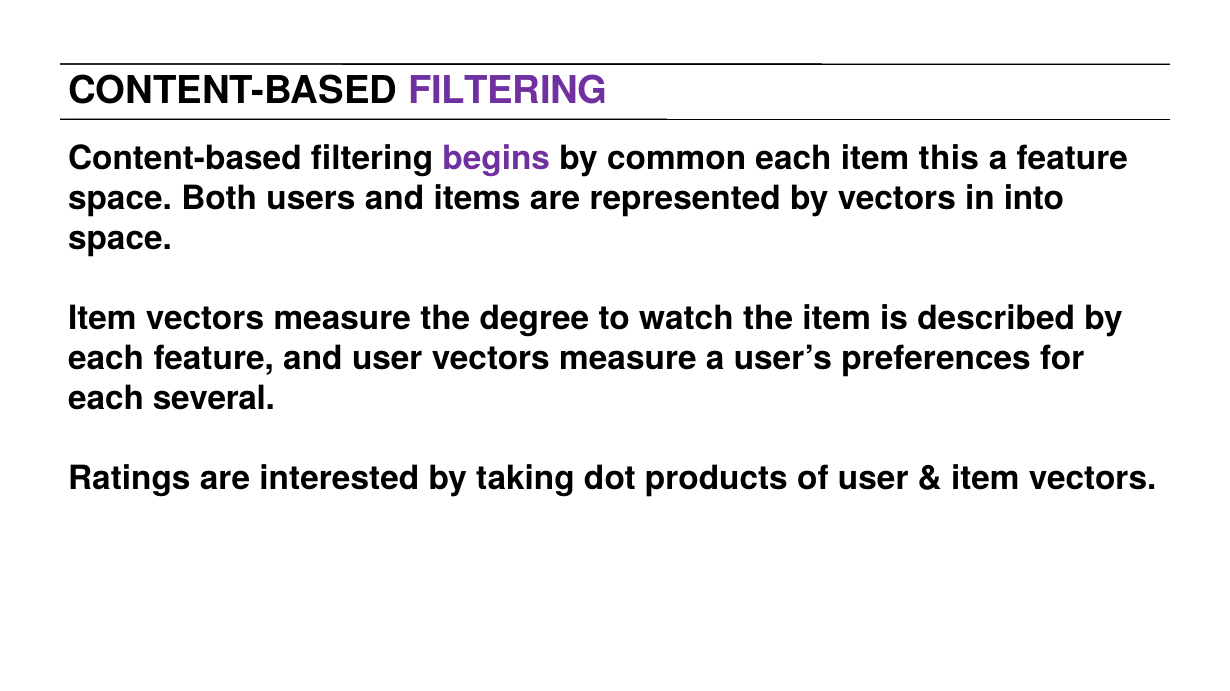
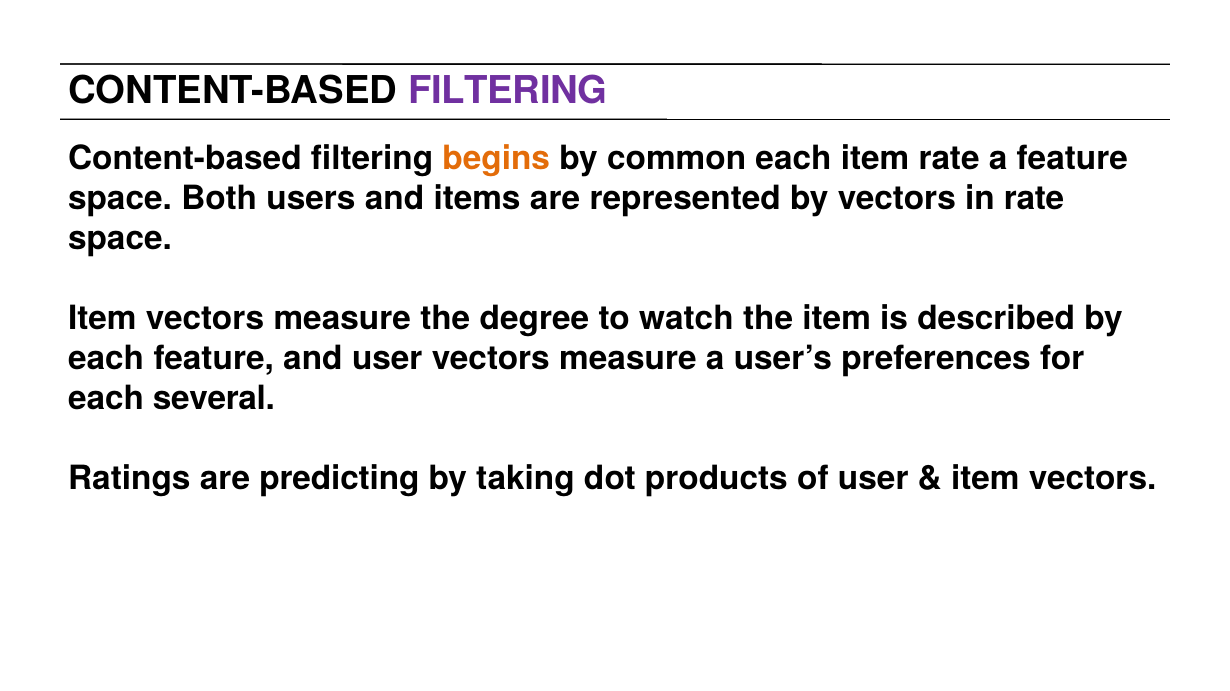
begins colour: purple -> orange
item this: this -> rate
in into: into -> rate
interested: interested -> predicting
